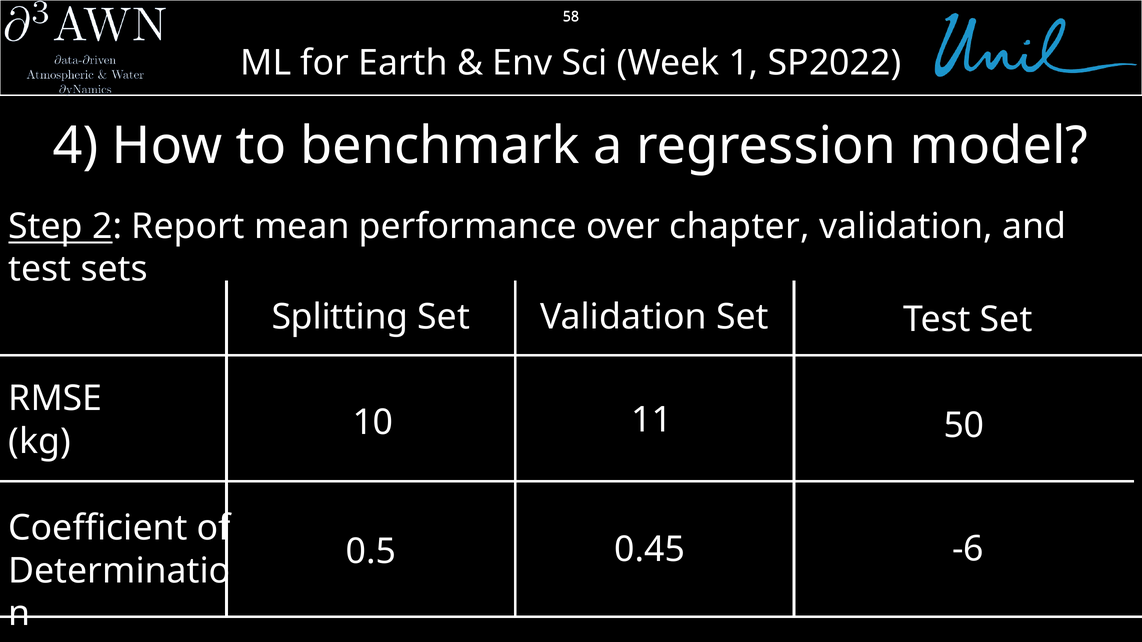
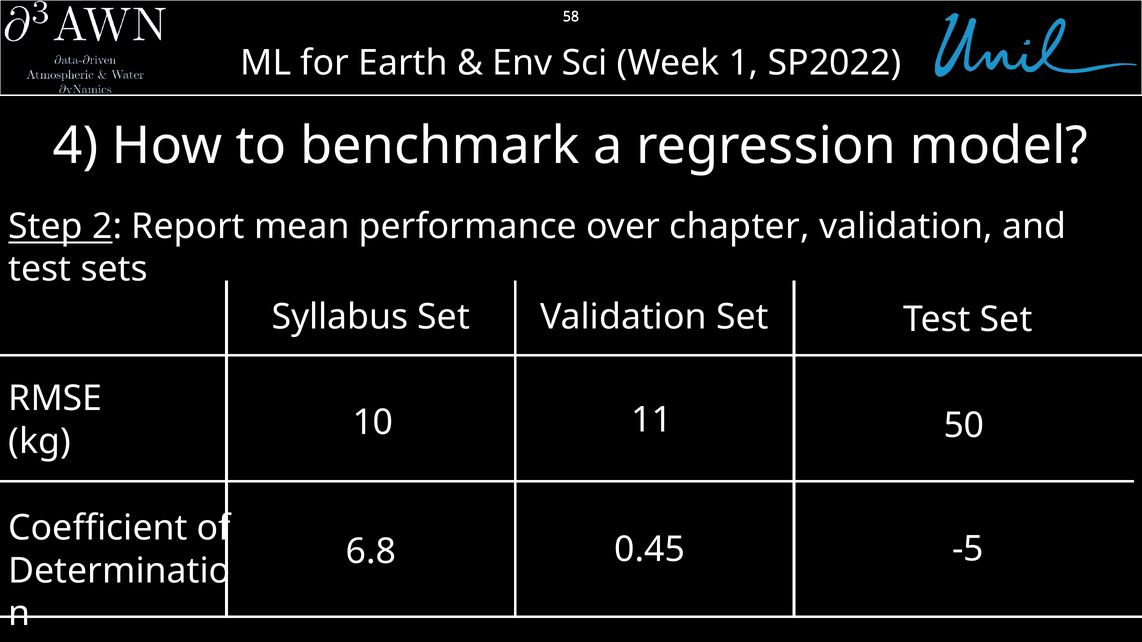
Splitting: Splitting -> Syllabus
0.5: 0.5 -> 6.8
-6: -6 -> -5
